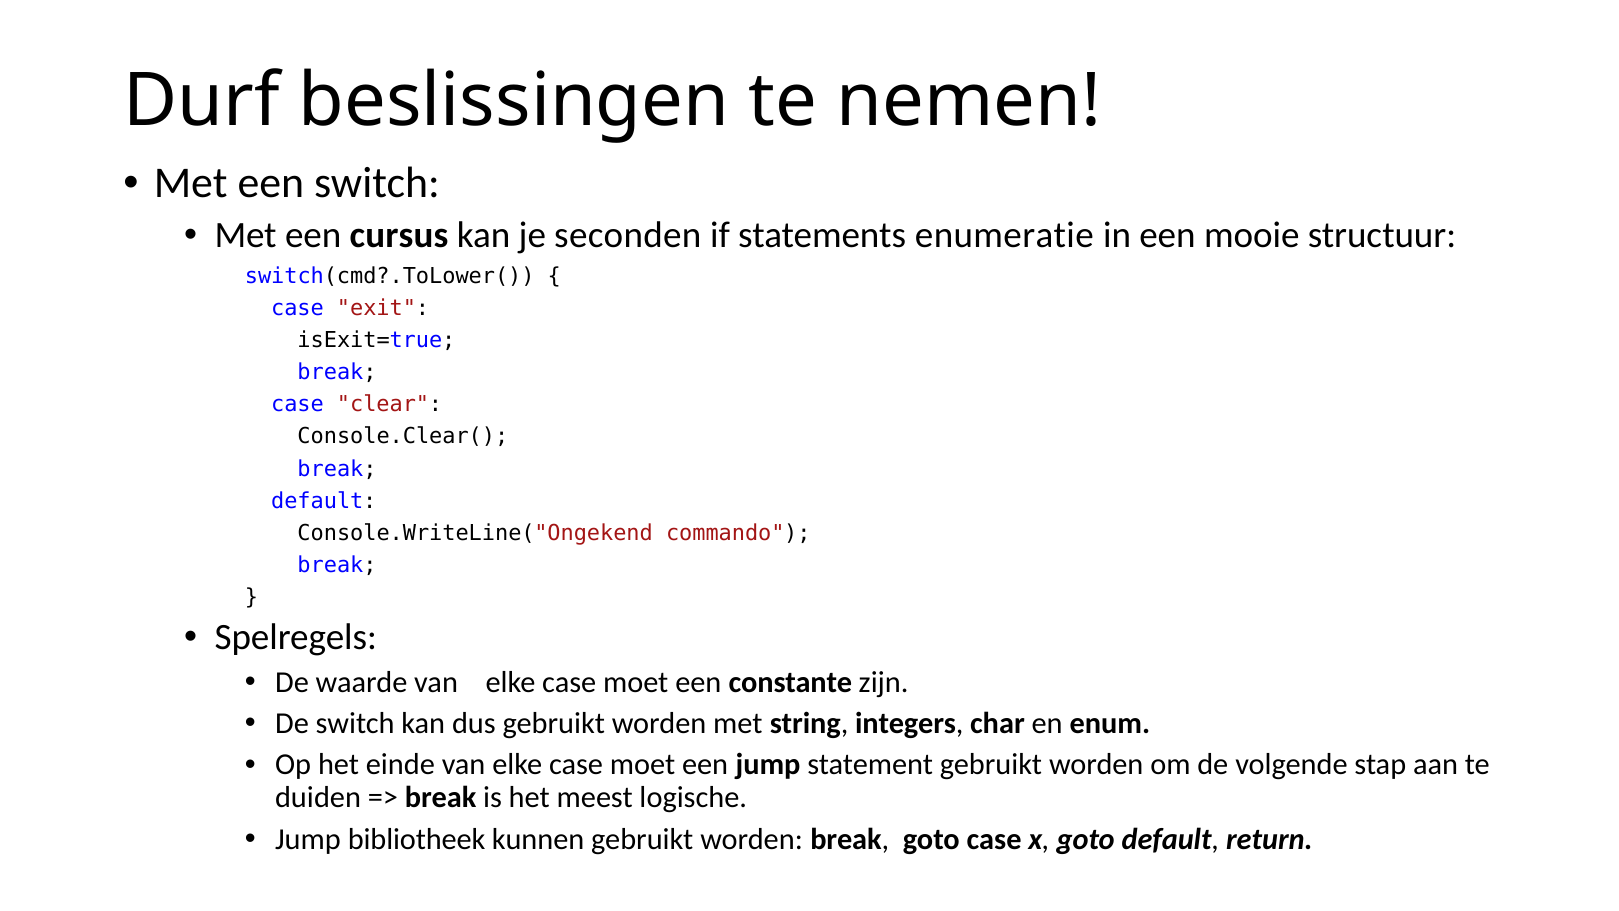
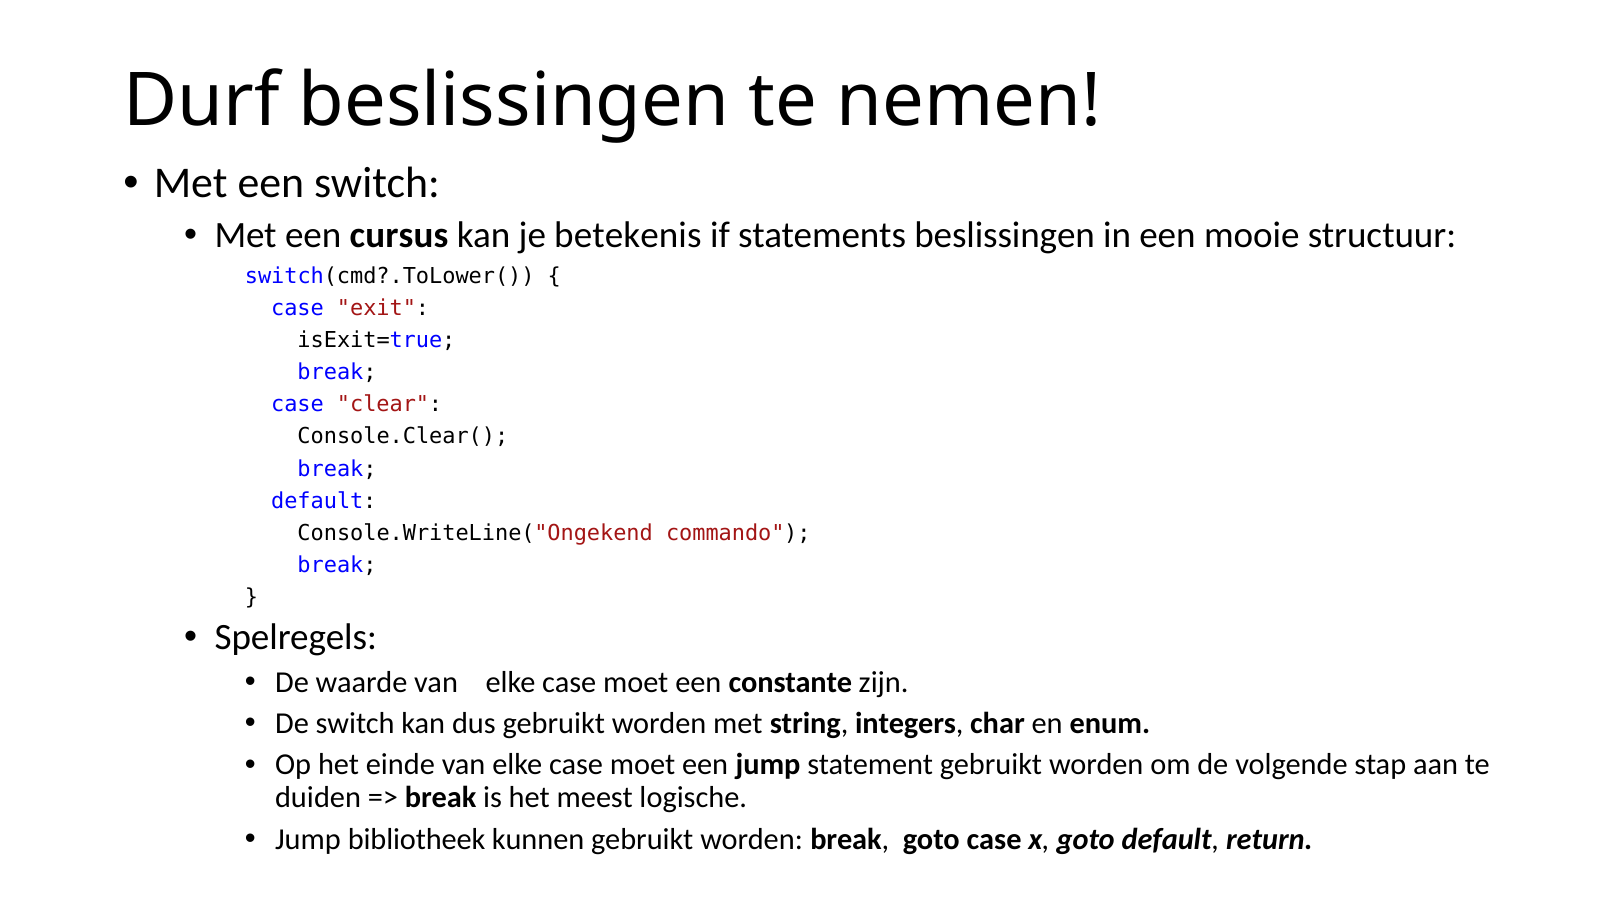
seconden: seconden -> betekenis
statements enumeratie: enumeratie -> beslissingen
